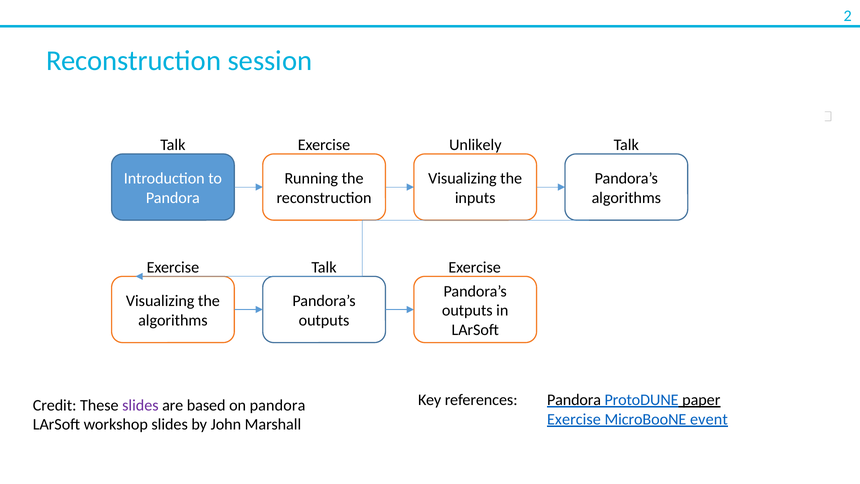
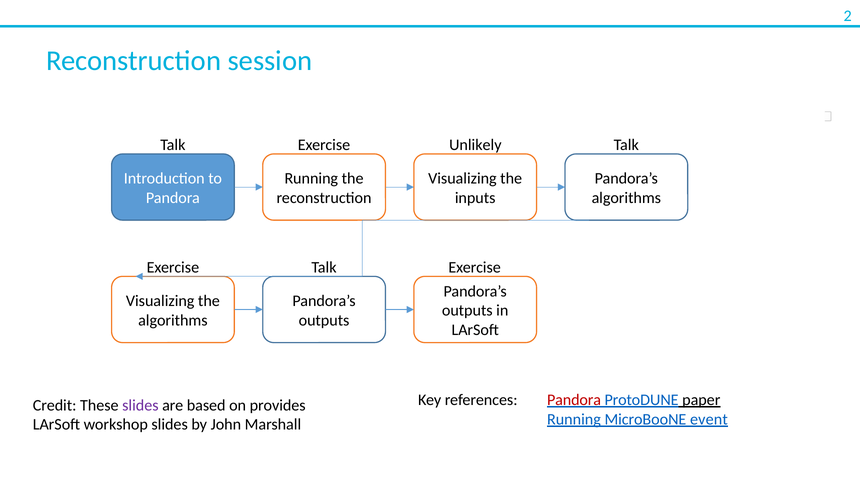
Pandora at (574, 400) colour: black -> red
on pandora: pandora -> provides
Exercise at (574, 419): Exercise -> Running
